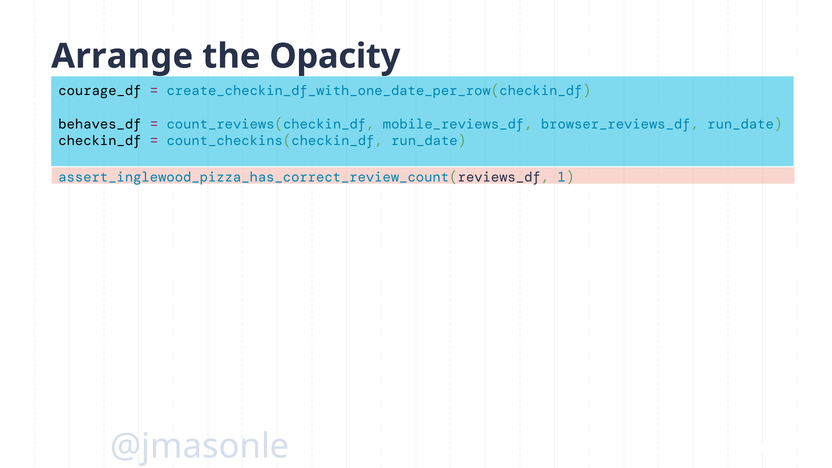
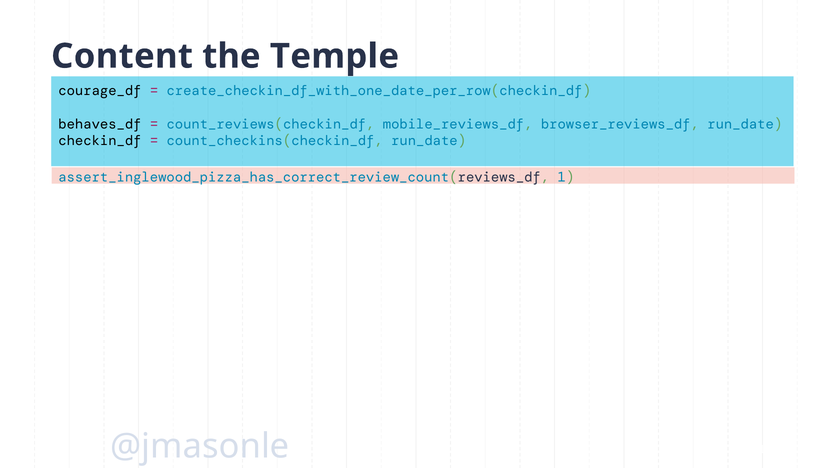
Arrange: Arrange -> Content
Opacity: Opacity -> Temple
